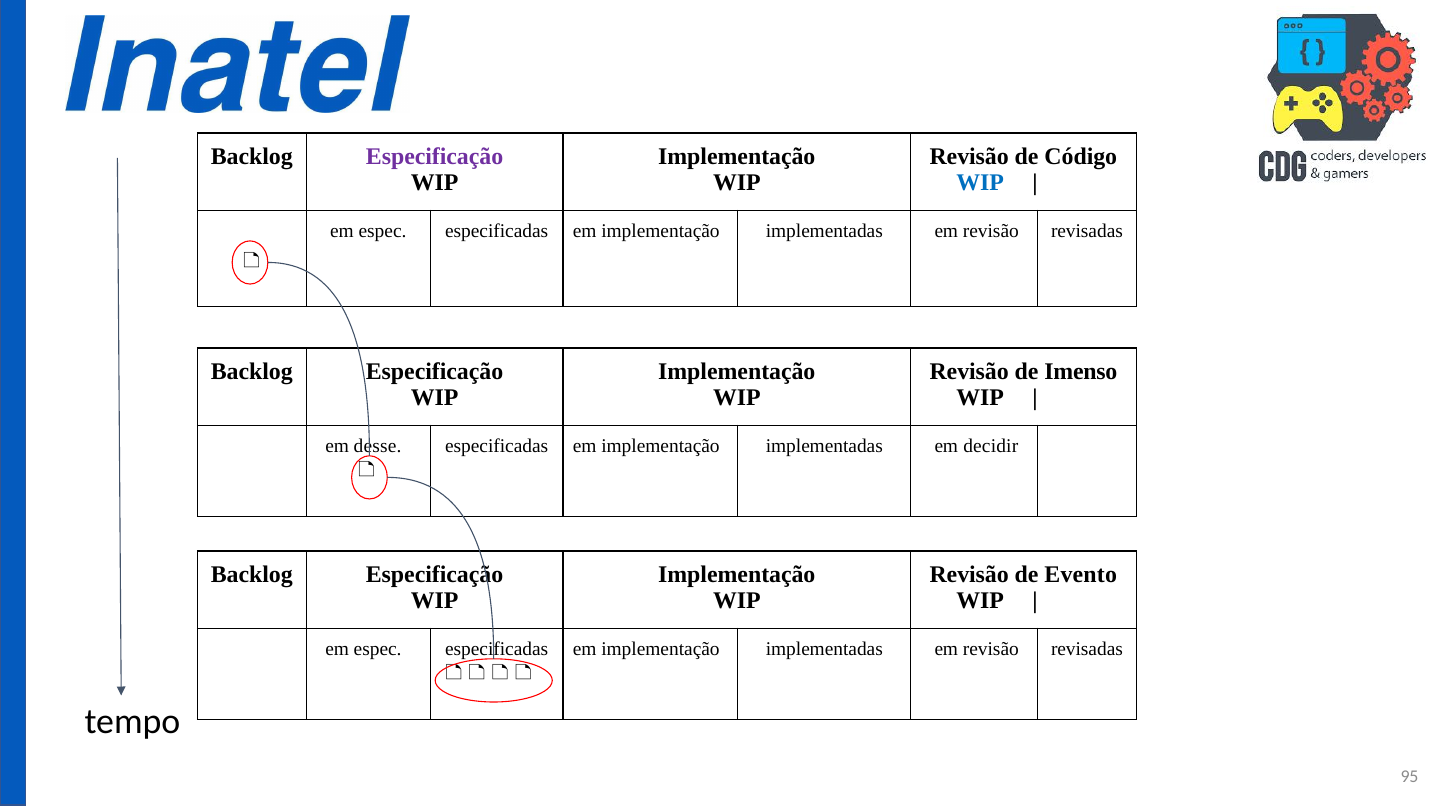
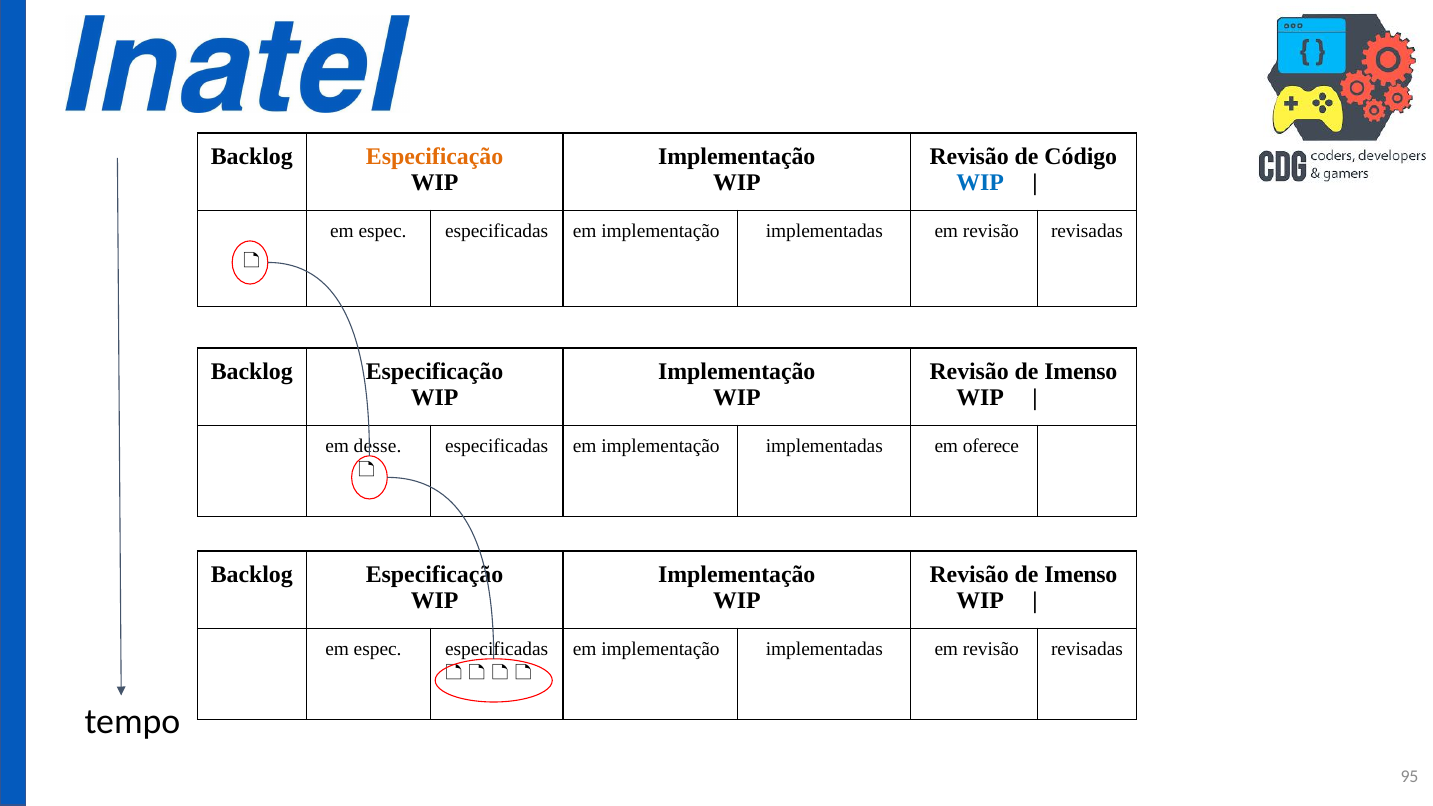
Especificação at (435, 156) colour: purple -> orange
decidir: decidir -> oferece
Evento at (1081, 574): Evento -> Imenso
